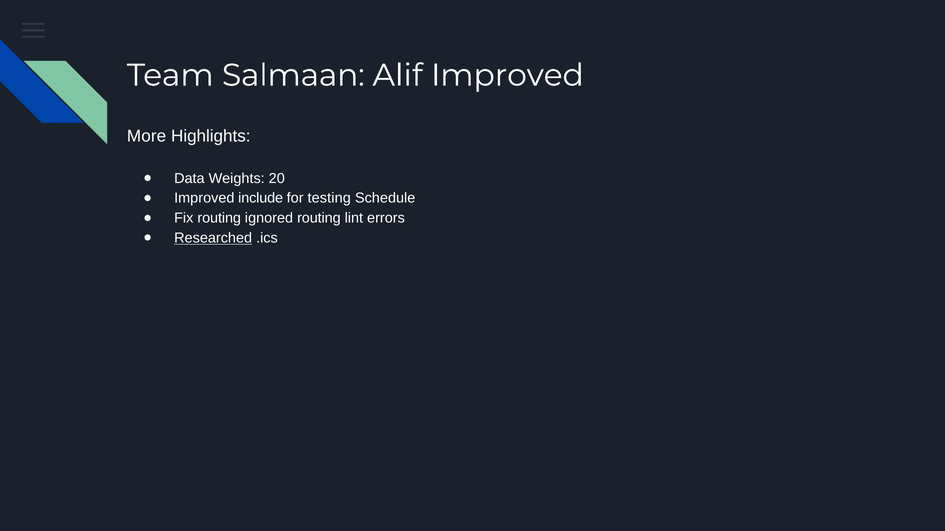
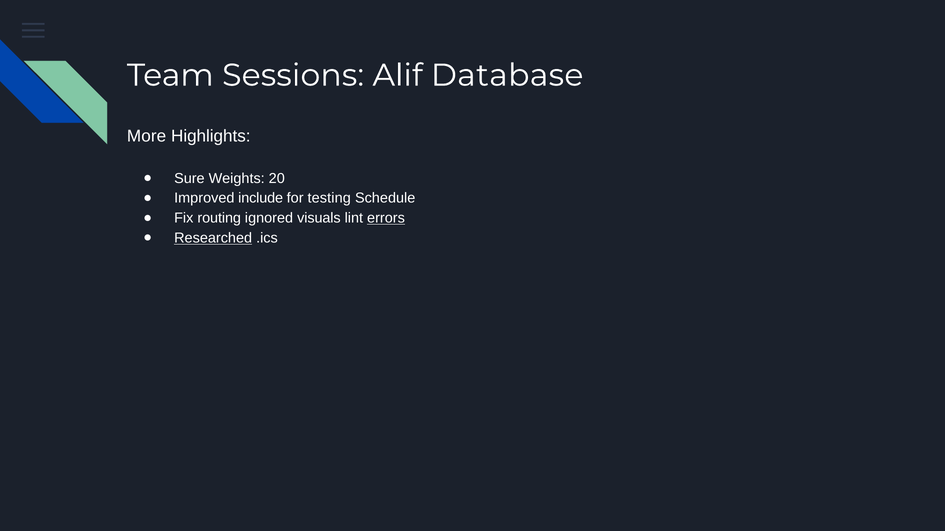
Salmaan: Salmaan -> Sessions
Alif Improved: Improved -> Database
Data: Data -> Sure
ignored routing: routing -> visuals
errors underline: none -> present
